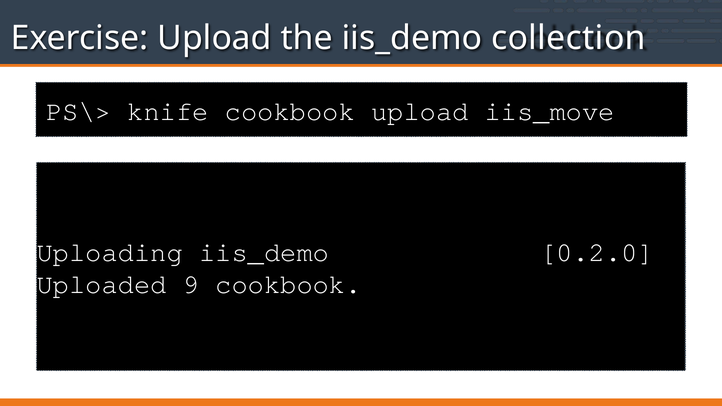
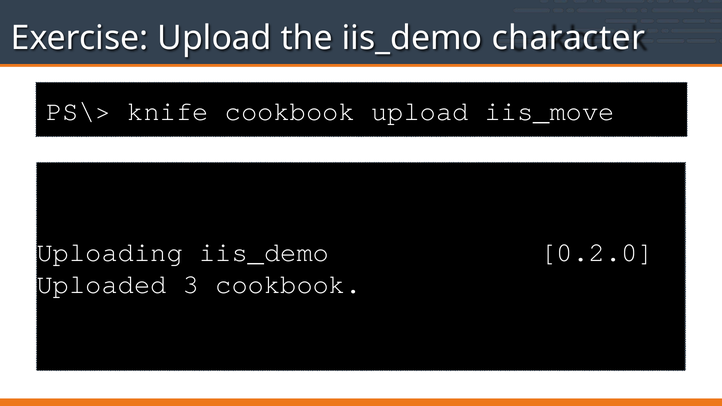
collection: collection -> character
9: 9 -> 3
